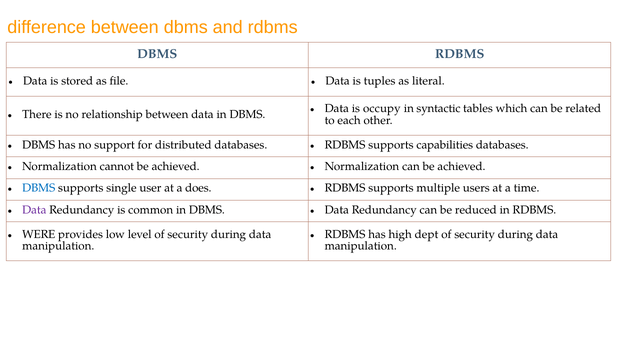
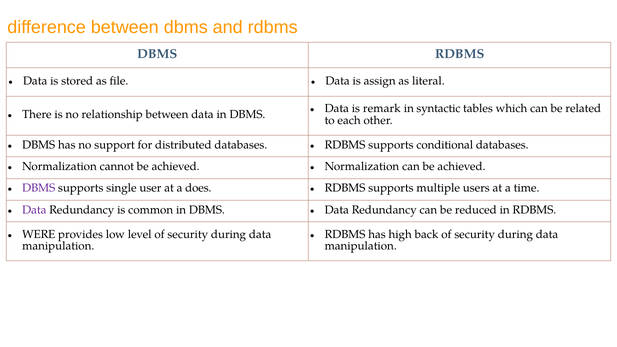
tuples: tuples -> assign
occupy: occupy -> remark
capabilities: capabilities -> conditional
DBMS at (39, 188) colour: blue -> purple
dept: dept -> back
